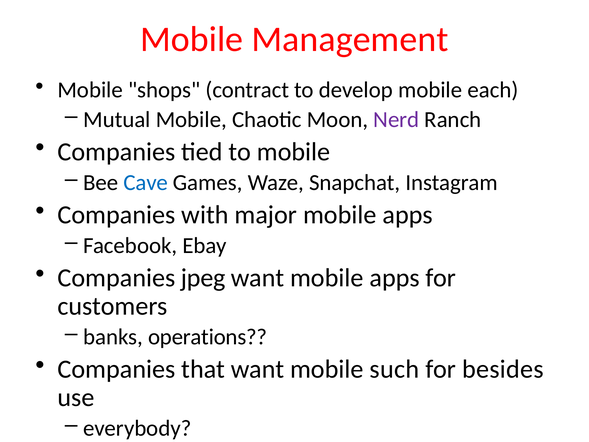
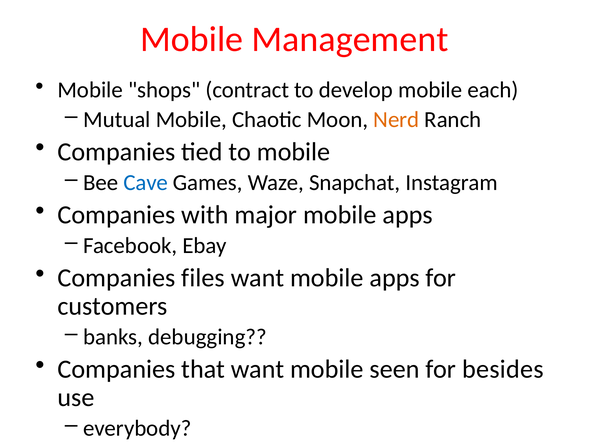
Nerd colour: purple -> orange
jpeg: jpeg -> files
operations: operations -> debugging
such: such -> seen
